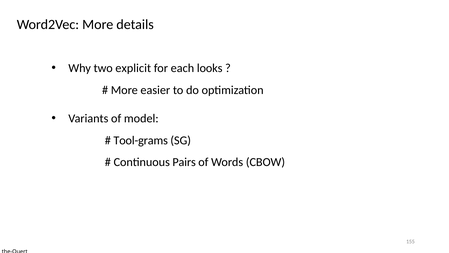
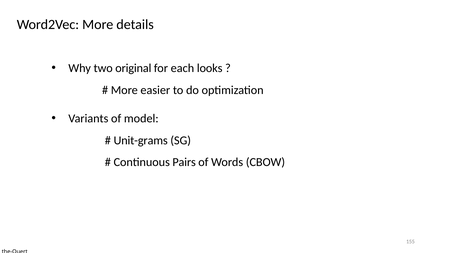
explicit: explicit -> original
Tool-grams: Tool-grams -> Unit-grams
